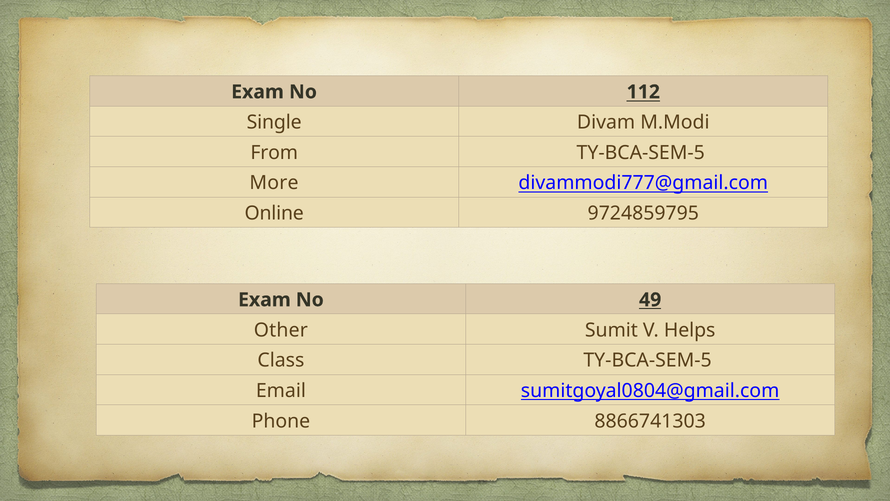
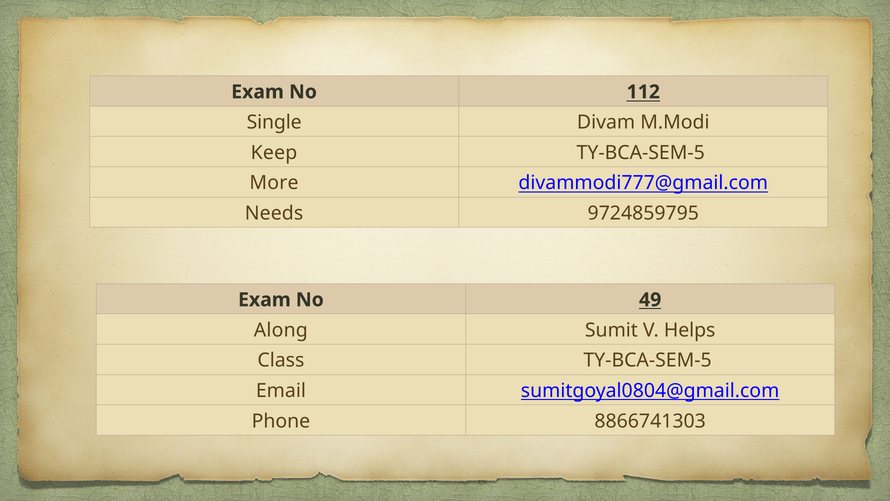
From: From -> Keep
Online: Online -> Needs
Other: Other -> Along
